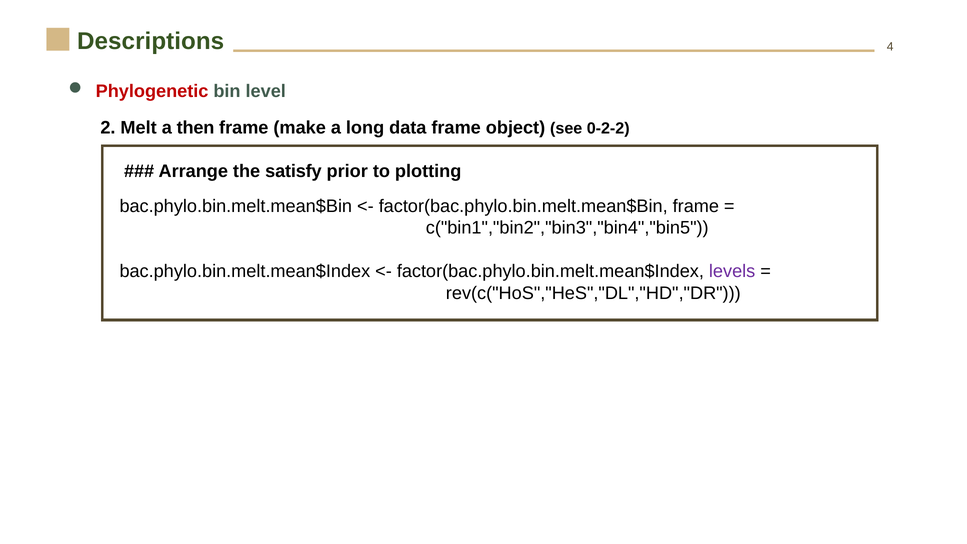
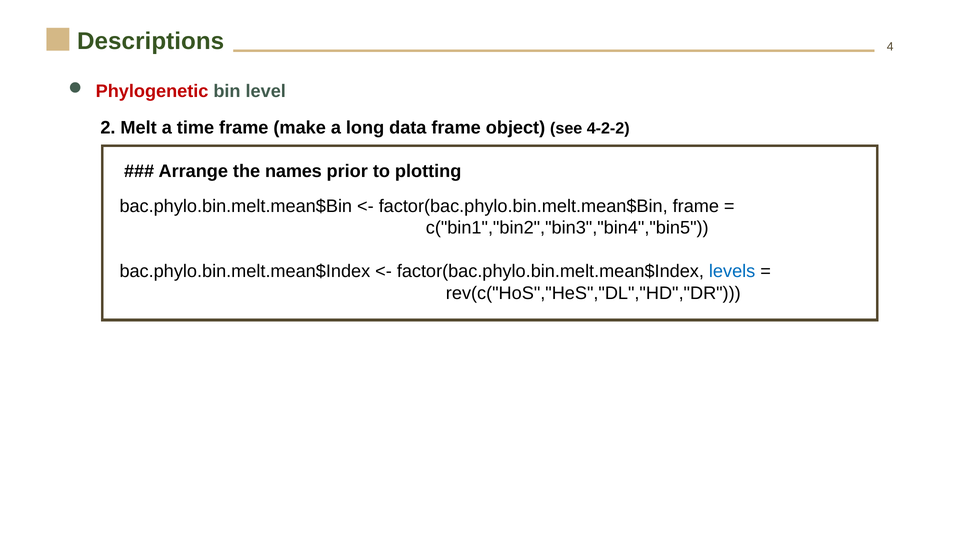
then: then -> time
0-2-2: 0-2-2 -> 4-2-2
satisfy: satisfy -> names
levels colour: purple -> blue
